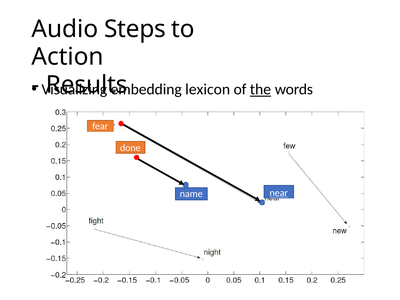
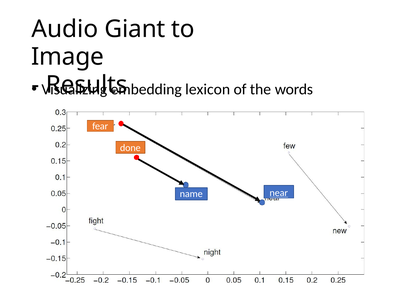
Steps: Steps -> Giant
Action: Action -> Image
the underline: present -> none
